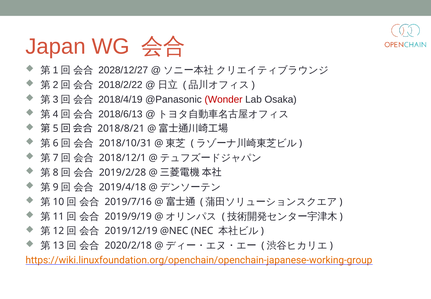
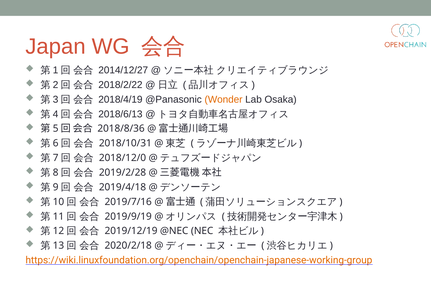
2028/12/27: 2028/12/27 -> 2014/12/27
Wonder colour: red -> orange
2018/8/21: 2018/8/21 -> 2018/8/36
2018/12/1: 2018/12/1 -> 2018/12/0
